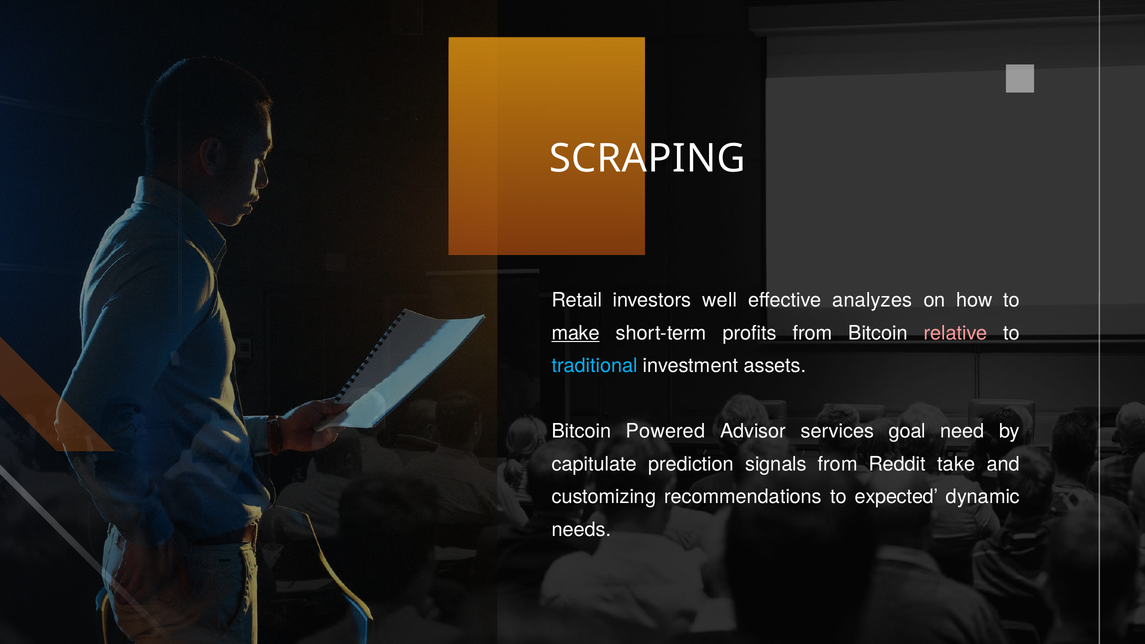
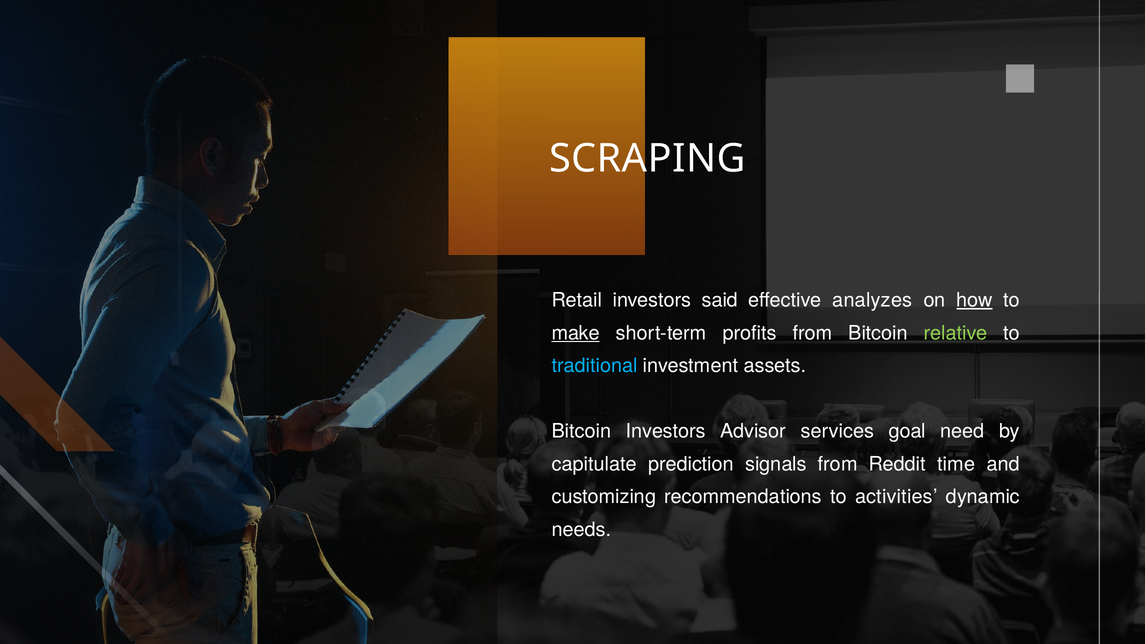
well: well -> said
how underline: none -> present
relative colour: pink -> light green
Bitcoin Powered: Powered -> Investors
take: take -> time
expected: expected -> activities
